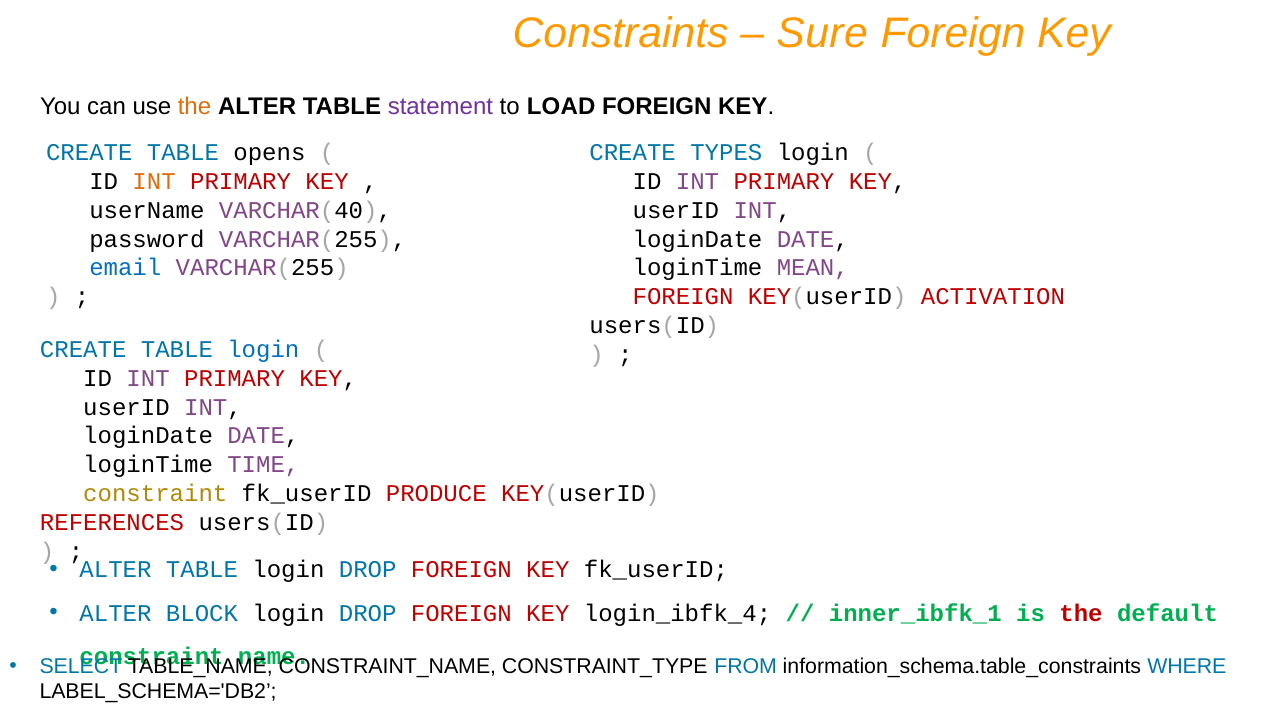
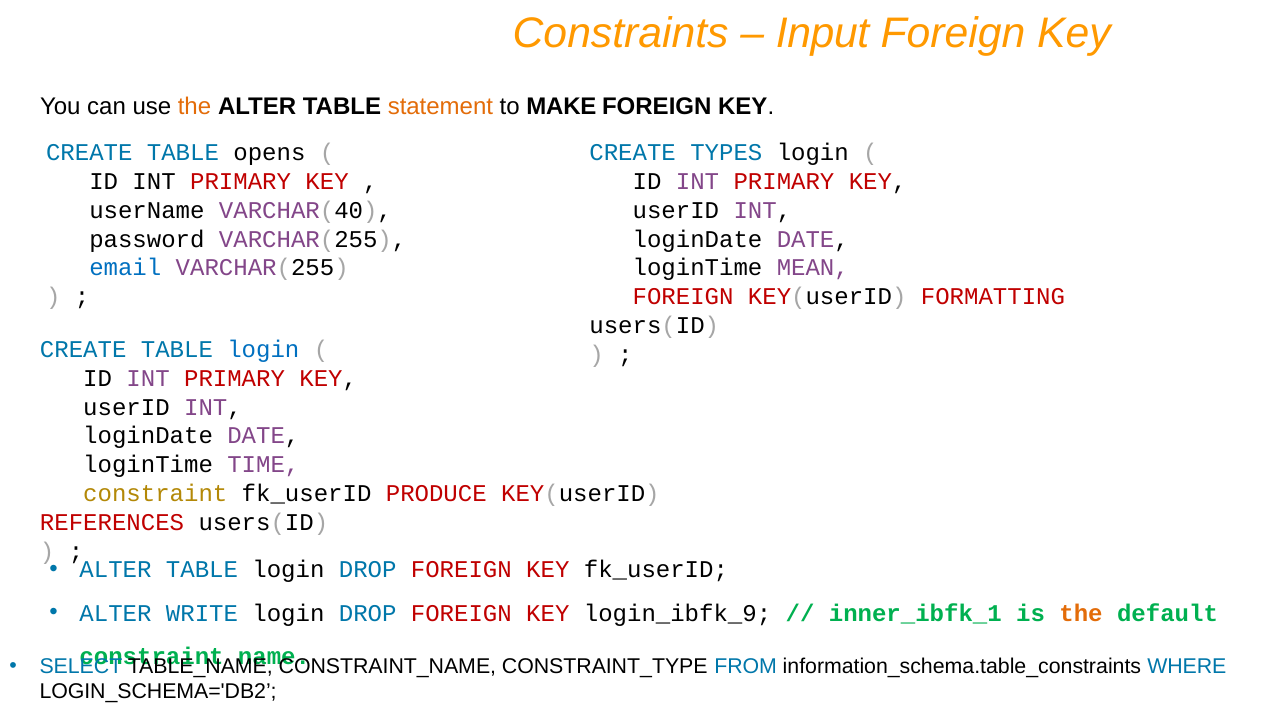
Sure: Sure -> Input
statement colour: purple -> orange
LOAD: LOAD -> MAKE
INT at (154, 181) colour: orange -> black
ACTIVATION: ACTIVATION -> FORMATTING
BLOCK: BLOCK -> WRITE
login_ibfk_4: login_ibfk_4 -> login_ibfk_9
the at (1081, 613) colour: red -> orange
LABEL_SCHEMA='DB2: LABEL_SCHEMA='DB2 -> LOGIN_SCHEMA='DB2
